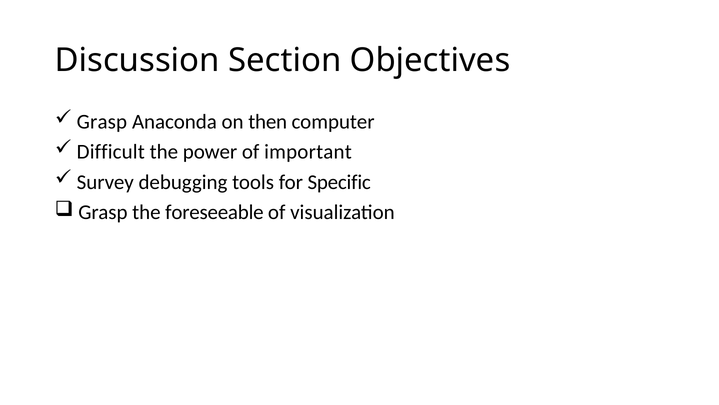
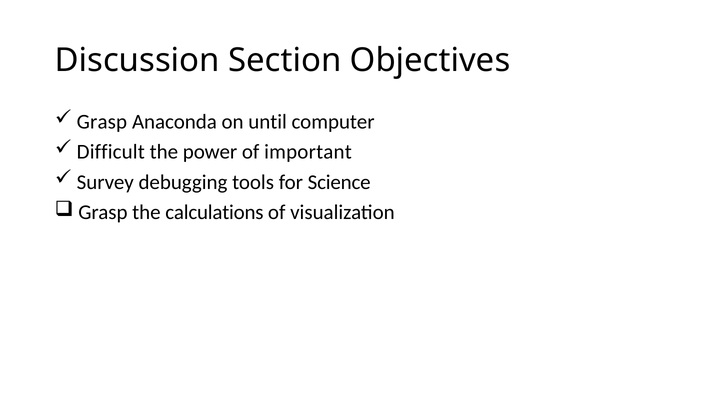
then: then -> until
Specific: Specific -> Science
foreseeable: foreseeable -> calculations
